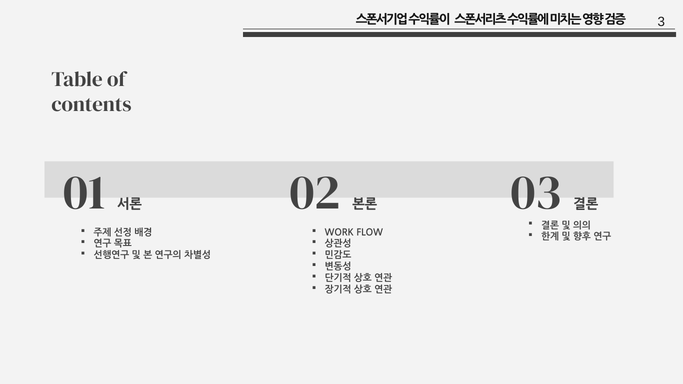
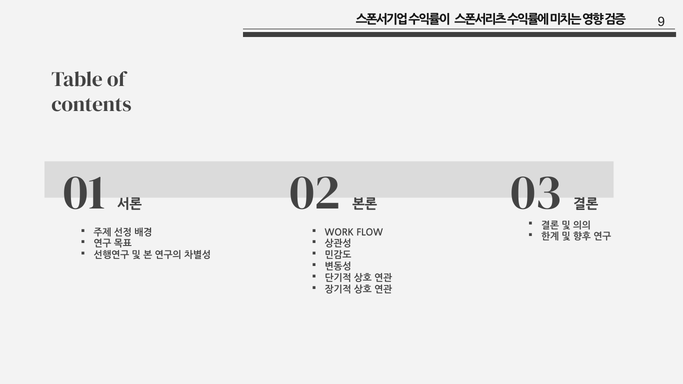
3: 3 -> 9
